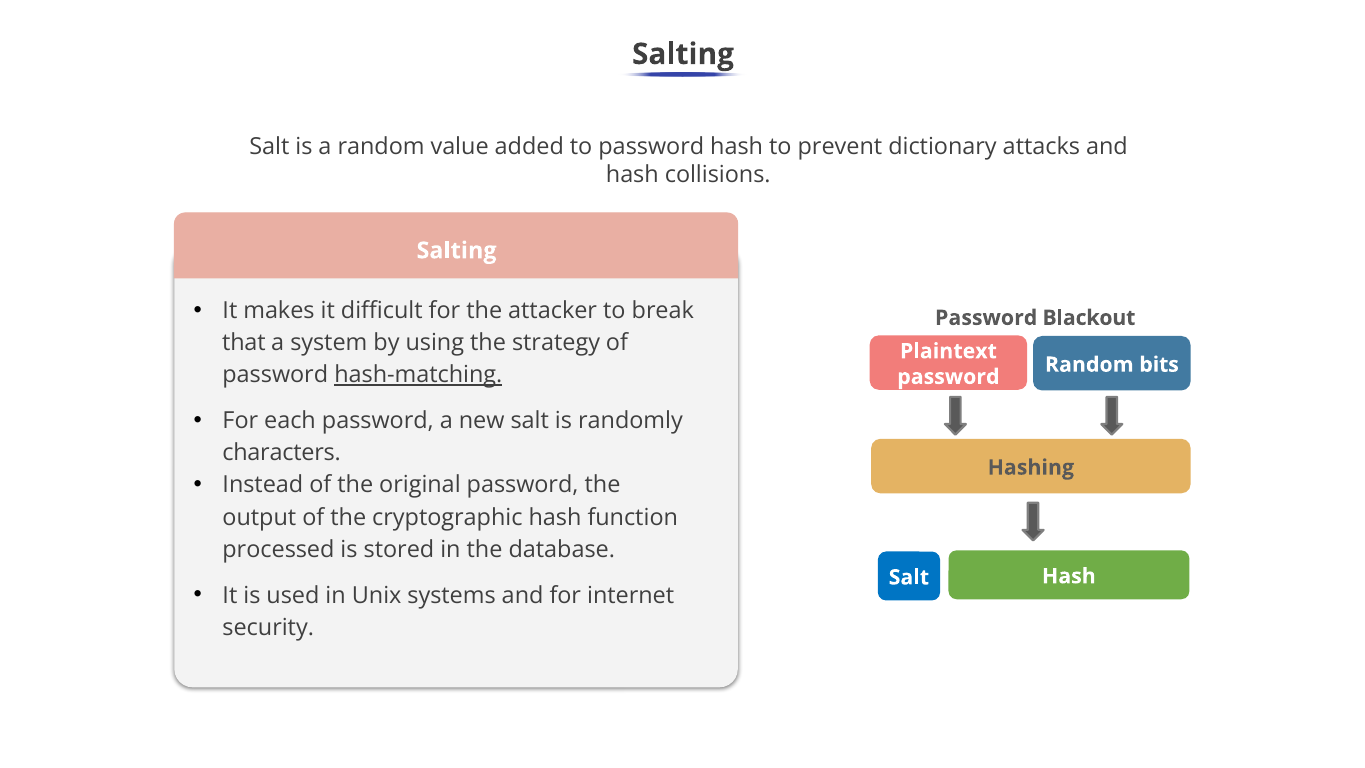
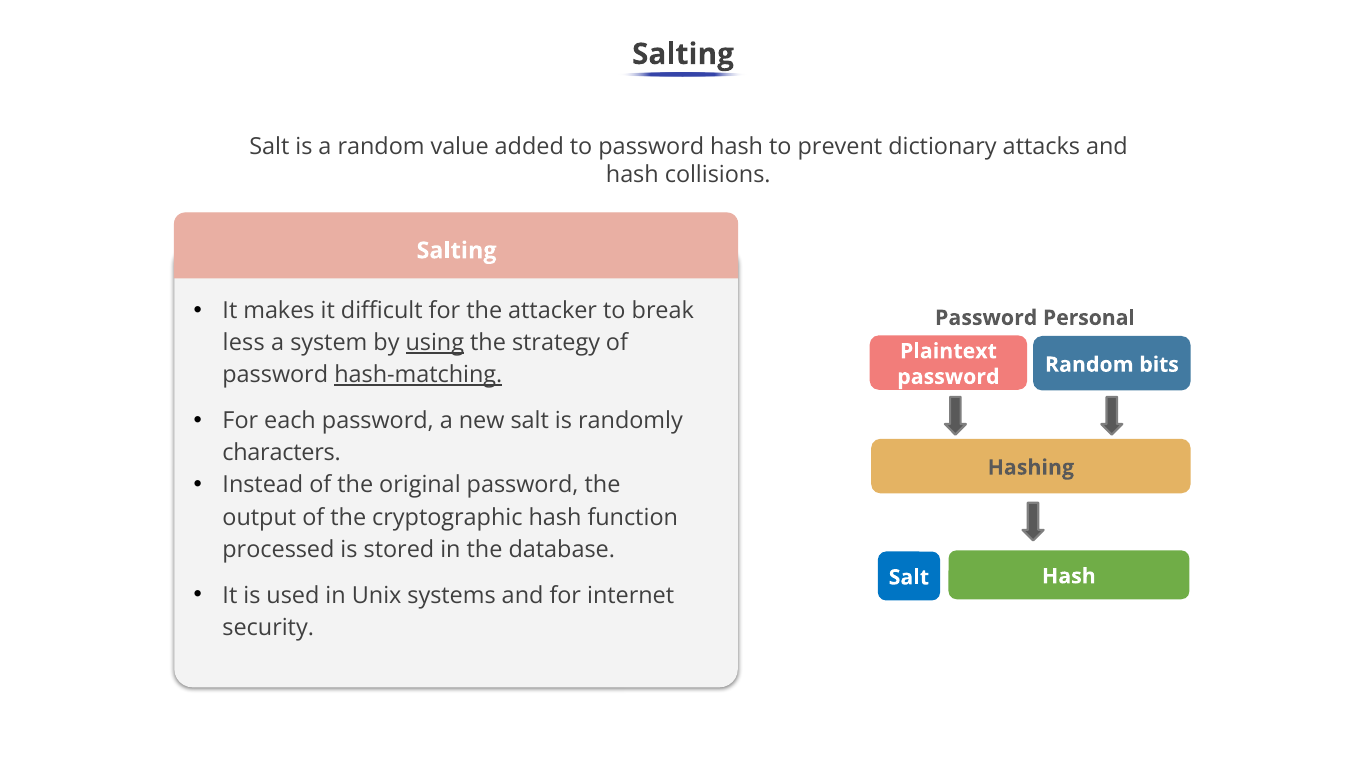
Blackout: Blackout -> Personal
that: that -> less
using underline: none -> present
